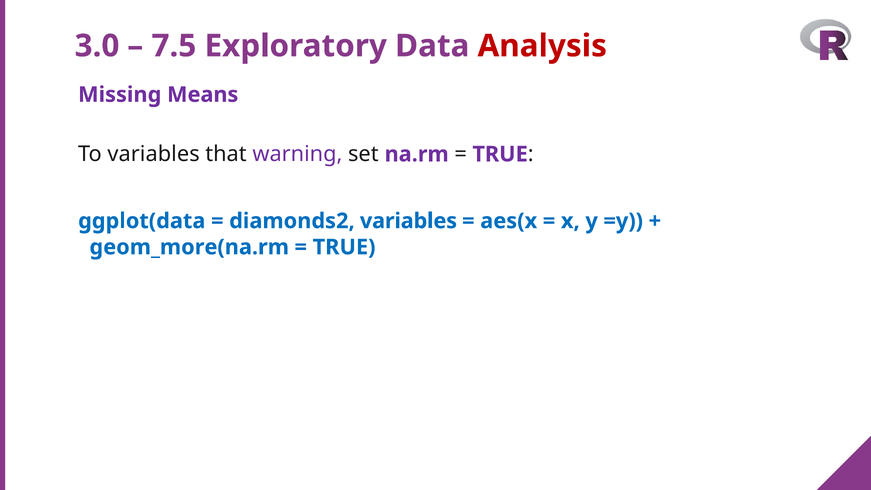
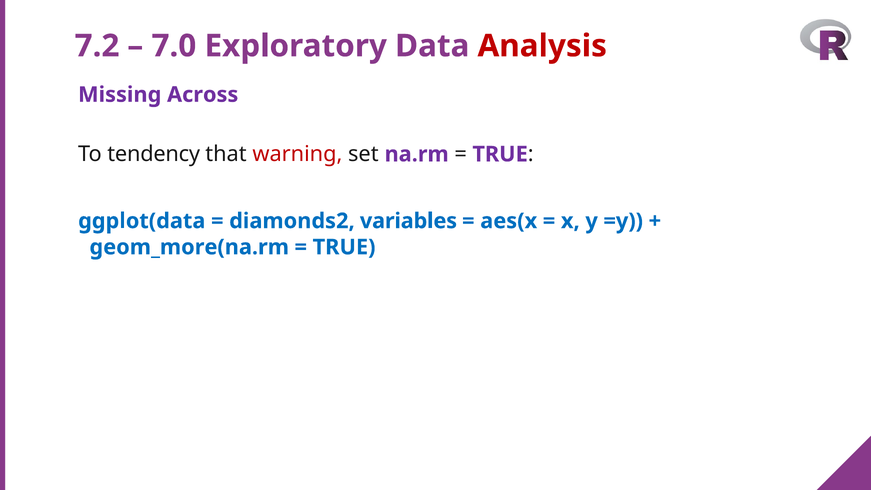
3.0: 3.0 -> 7.2
7.5: 7.5 -> 7.0
Means: Means -> Across
To variables: variables -> tendency
warning colour: purple -> red
